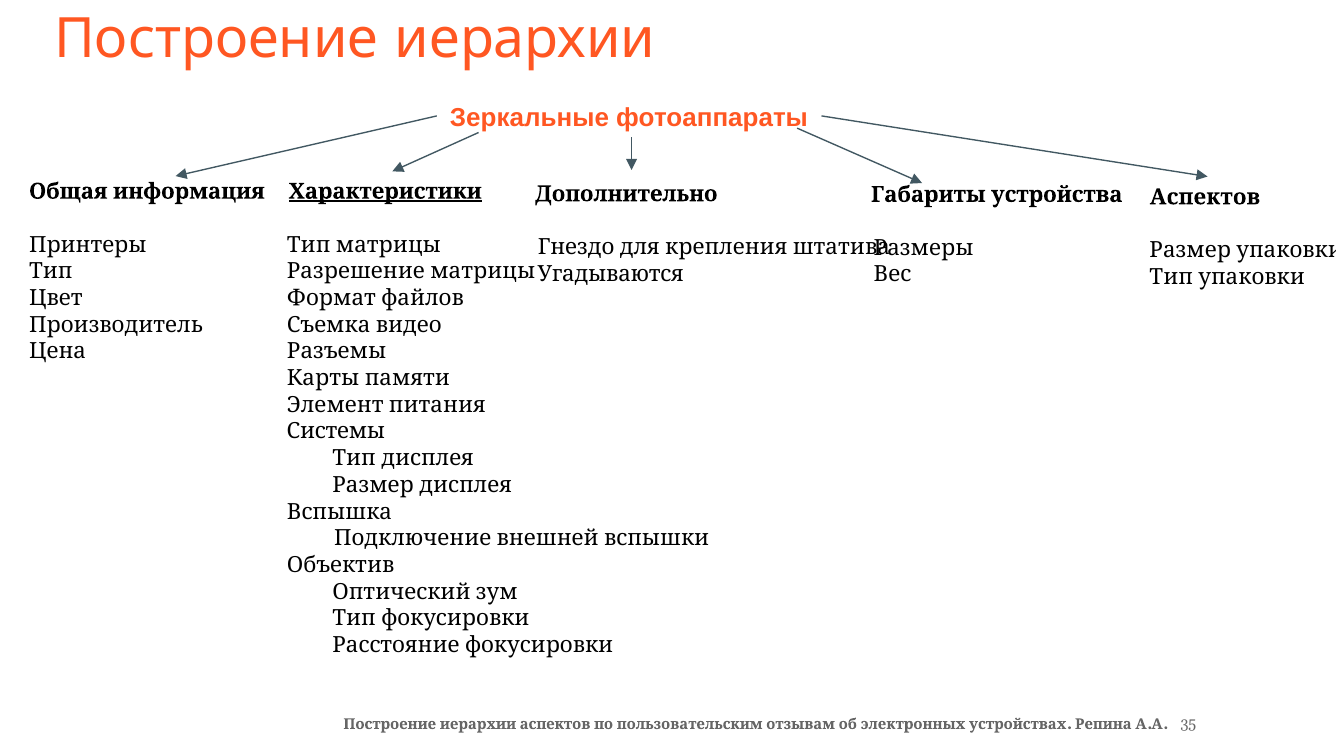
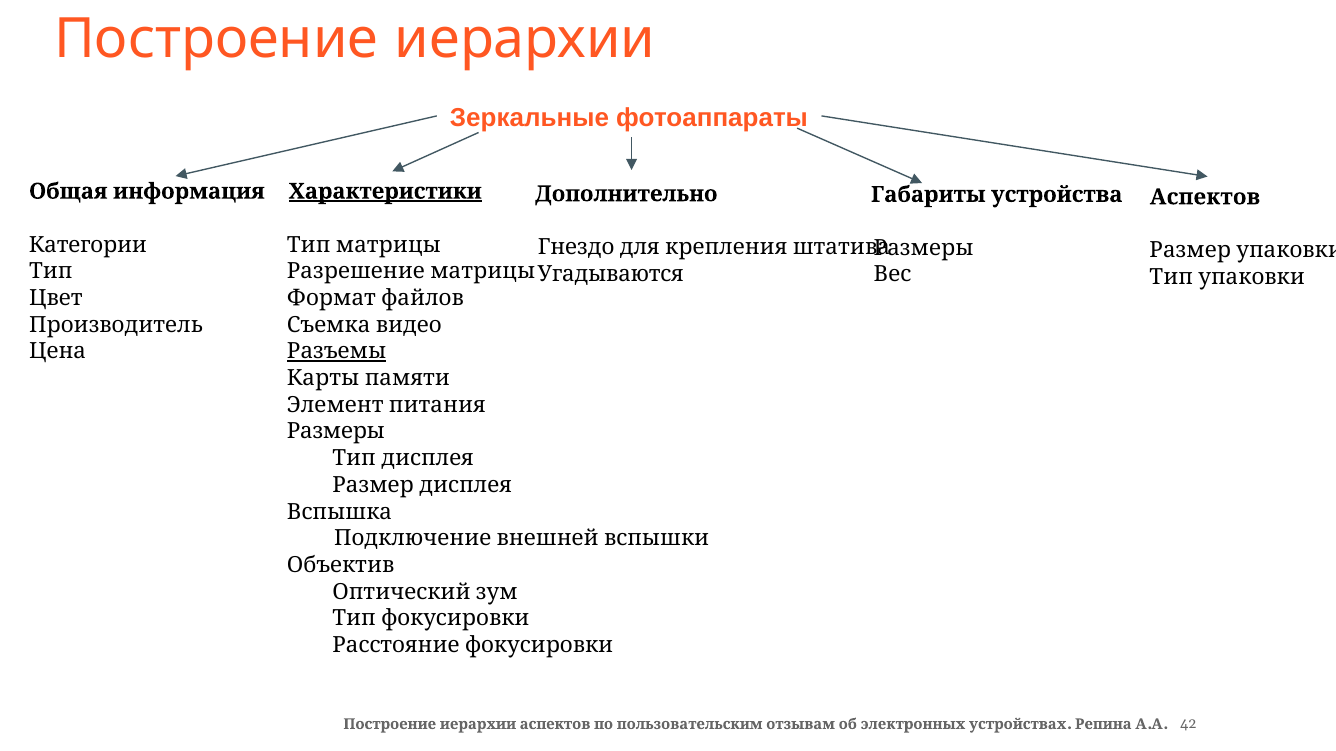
Принтеры: Принтеры -> Категории
Разъемы underline: none -> present
Системы at (336, 432): Системы -> Размеры
35: 35 -> 42
